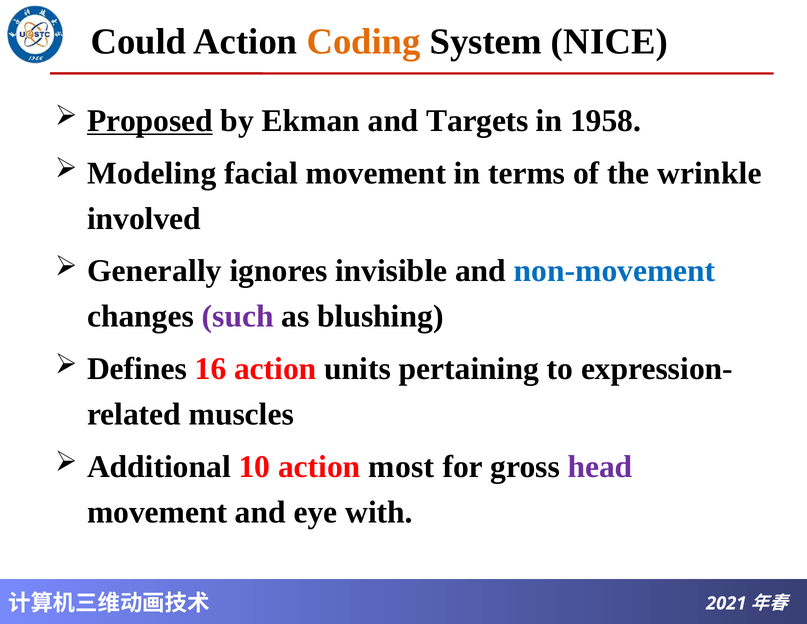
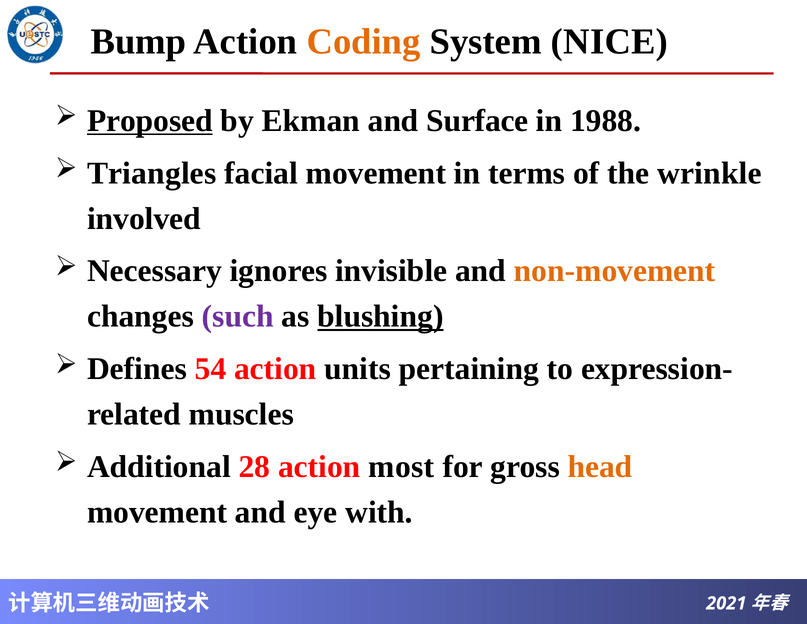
Could: Could -> Bump
Targets: Targets -> Surface
1958: 1958 -> 1988
Modeling: Modeling -> Triangles
Generally: Generally -> Necessary
non-movement colour: blue -> orange
blushing underline: none -> present
16: 16 -> 54
10: 10 -> 28
head colour: purple -> orange
